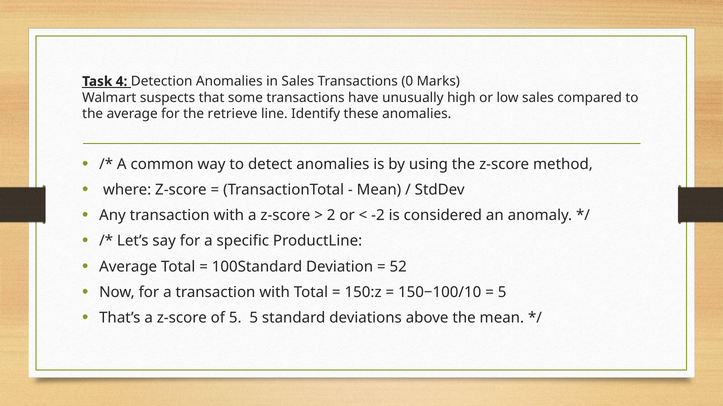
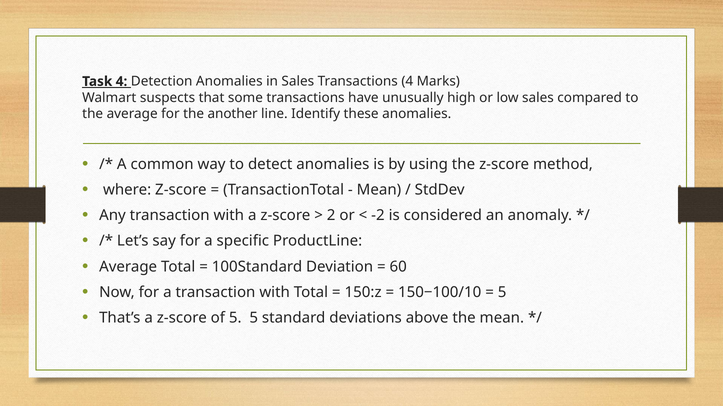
Transactions 0: 0 -> 4
retrieve: retrieve -> another
52: 52 -> 60
